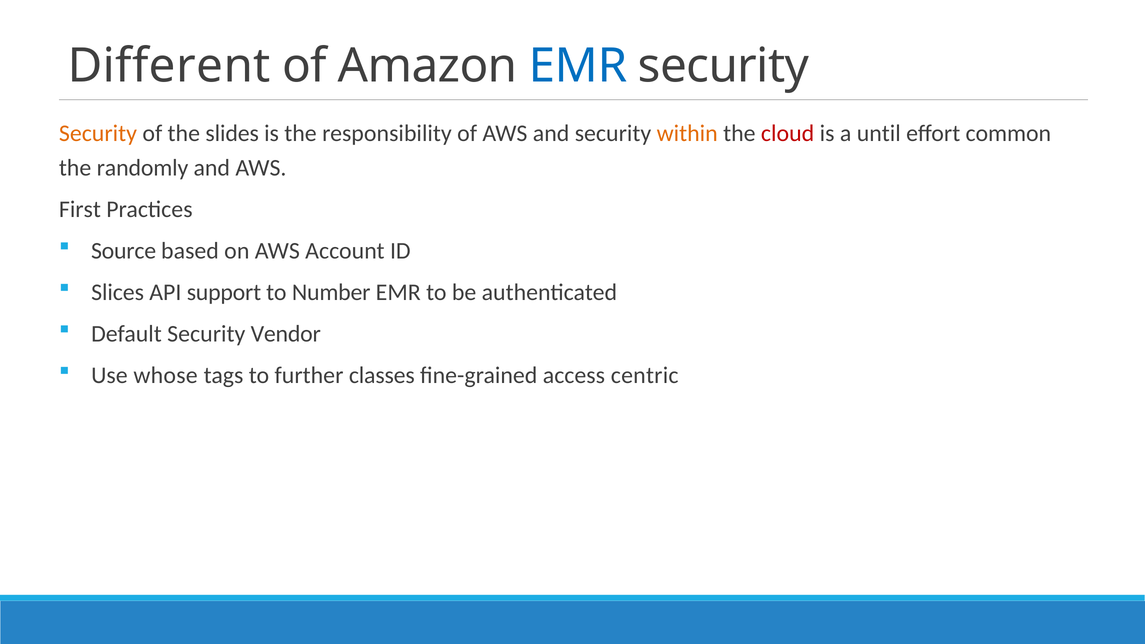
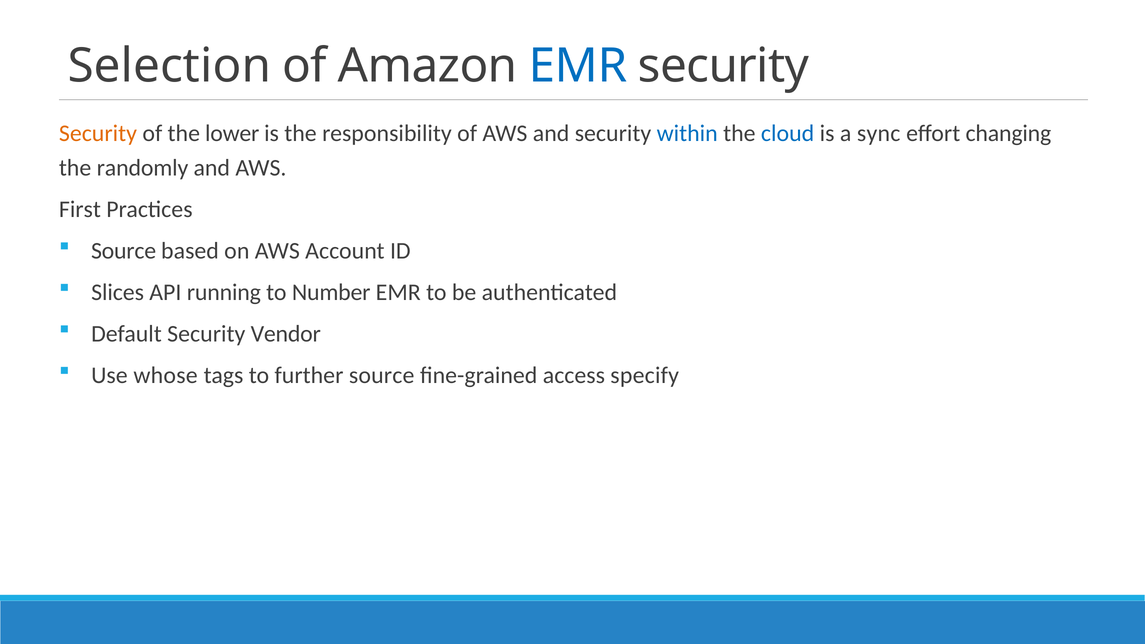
Different: Different -> Selection
slides: slides -> lower
within colour: orange -> blue
cloud colour: red -> blue
until: until -> sync
common: common -> changing
support: support -> running
further classes: classes -> source
centric: centric -> specify
